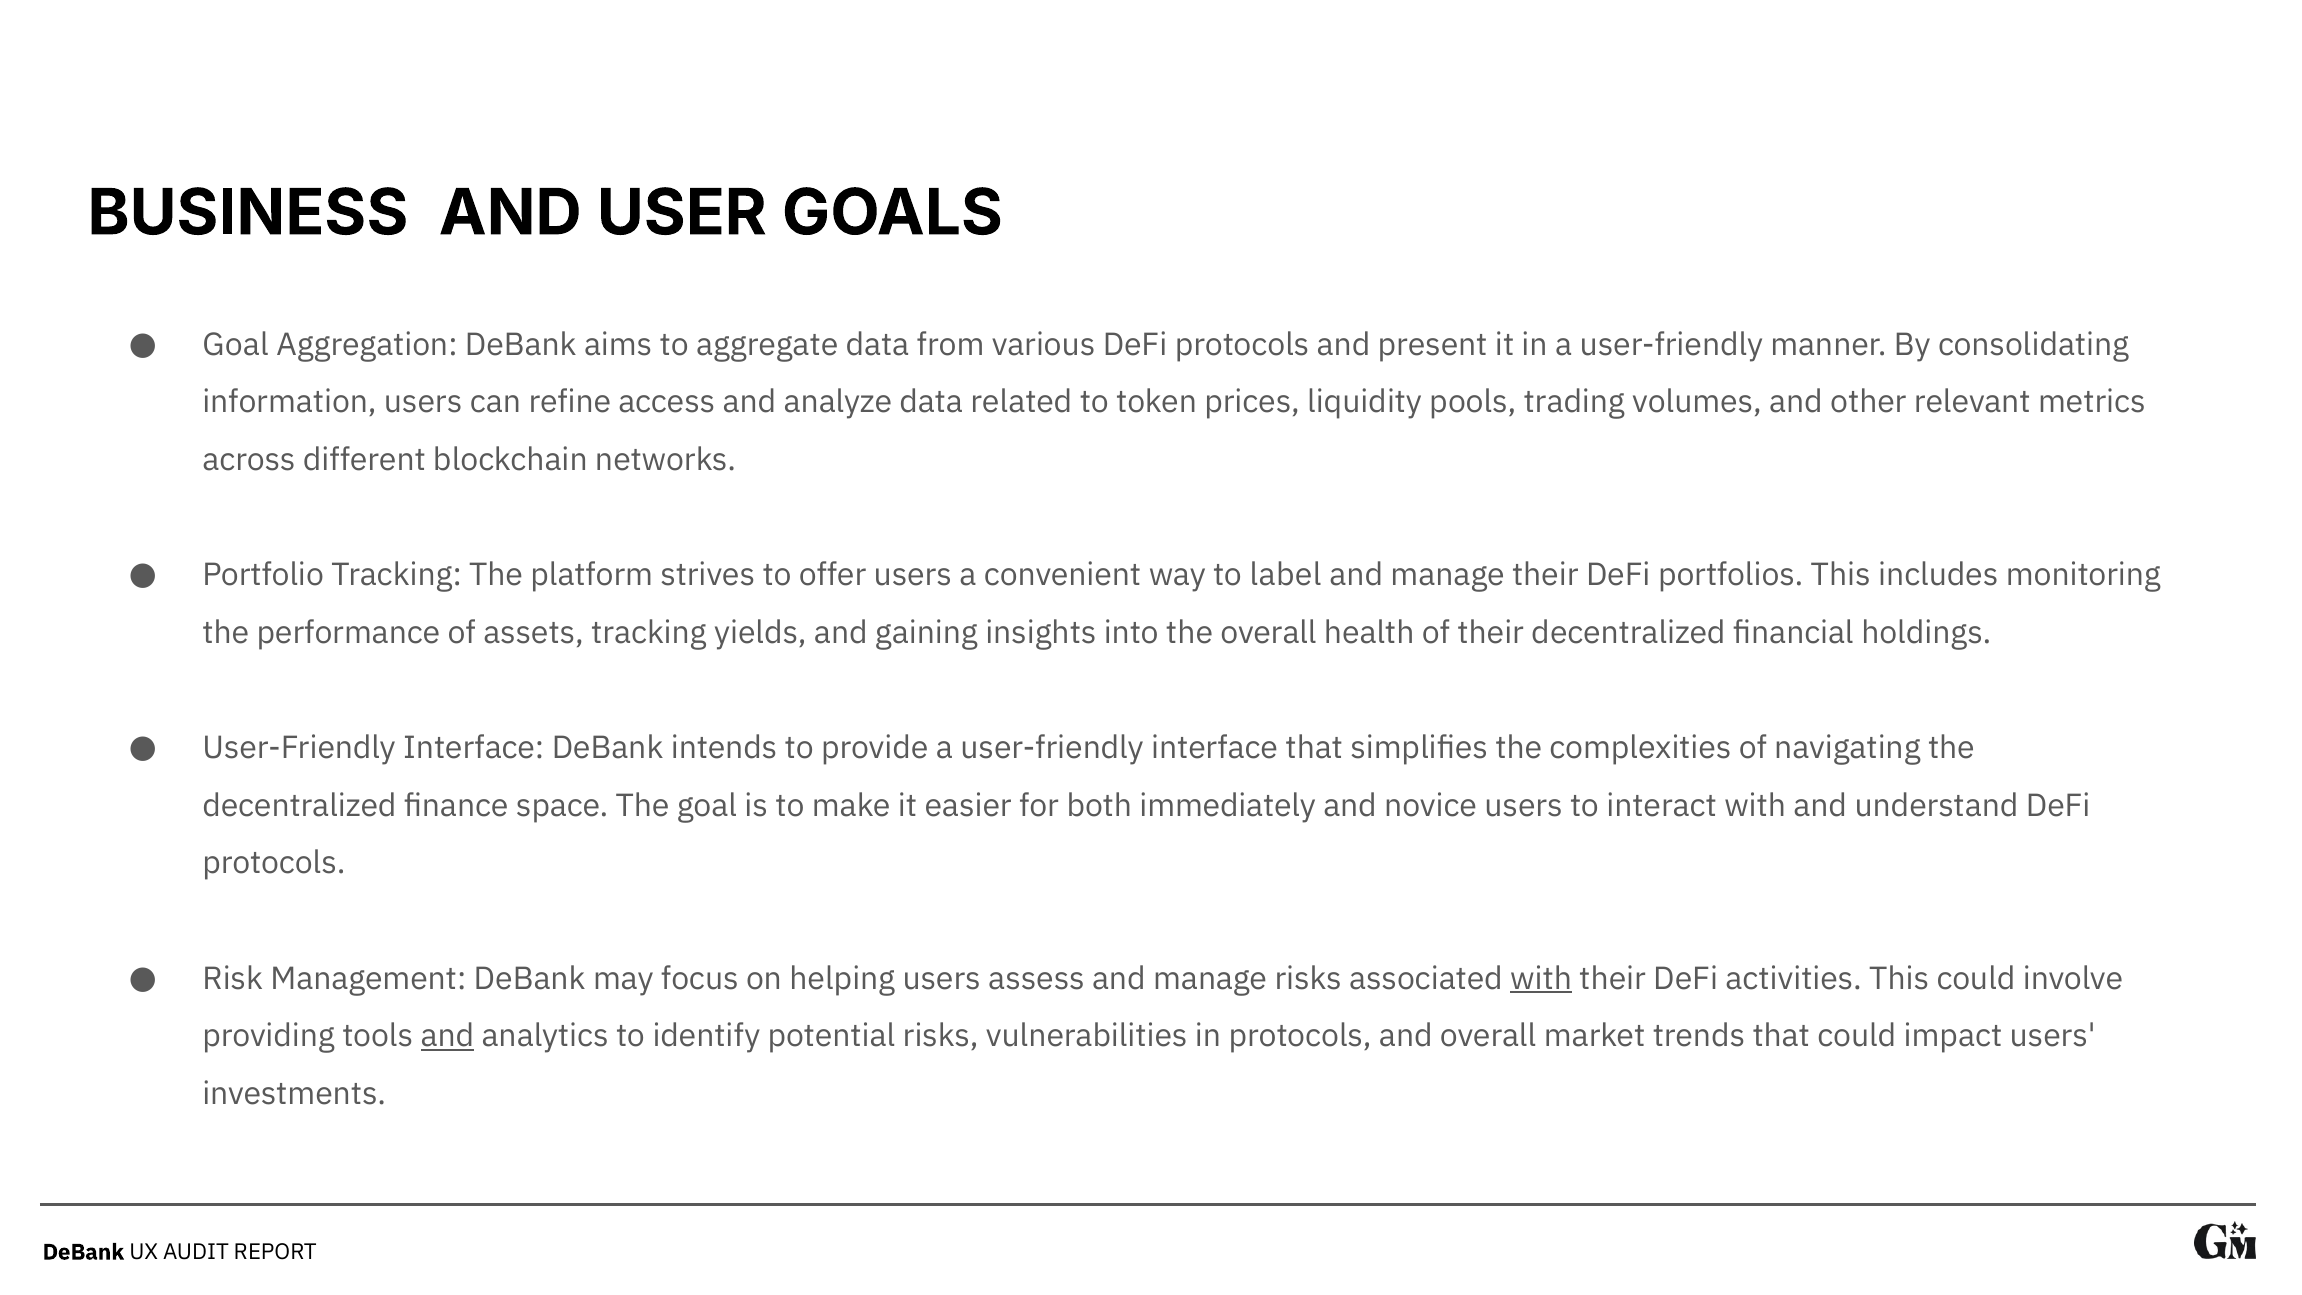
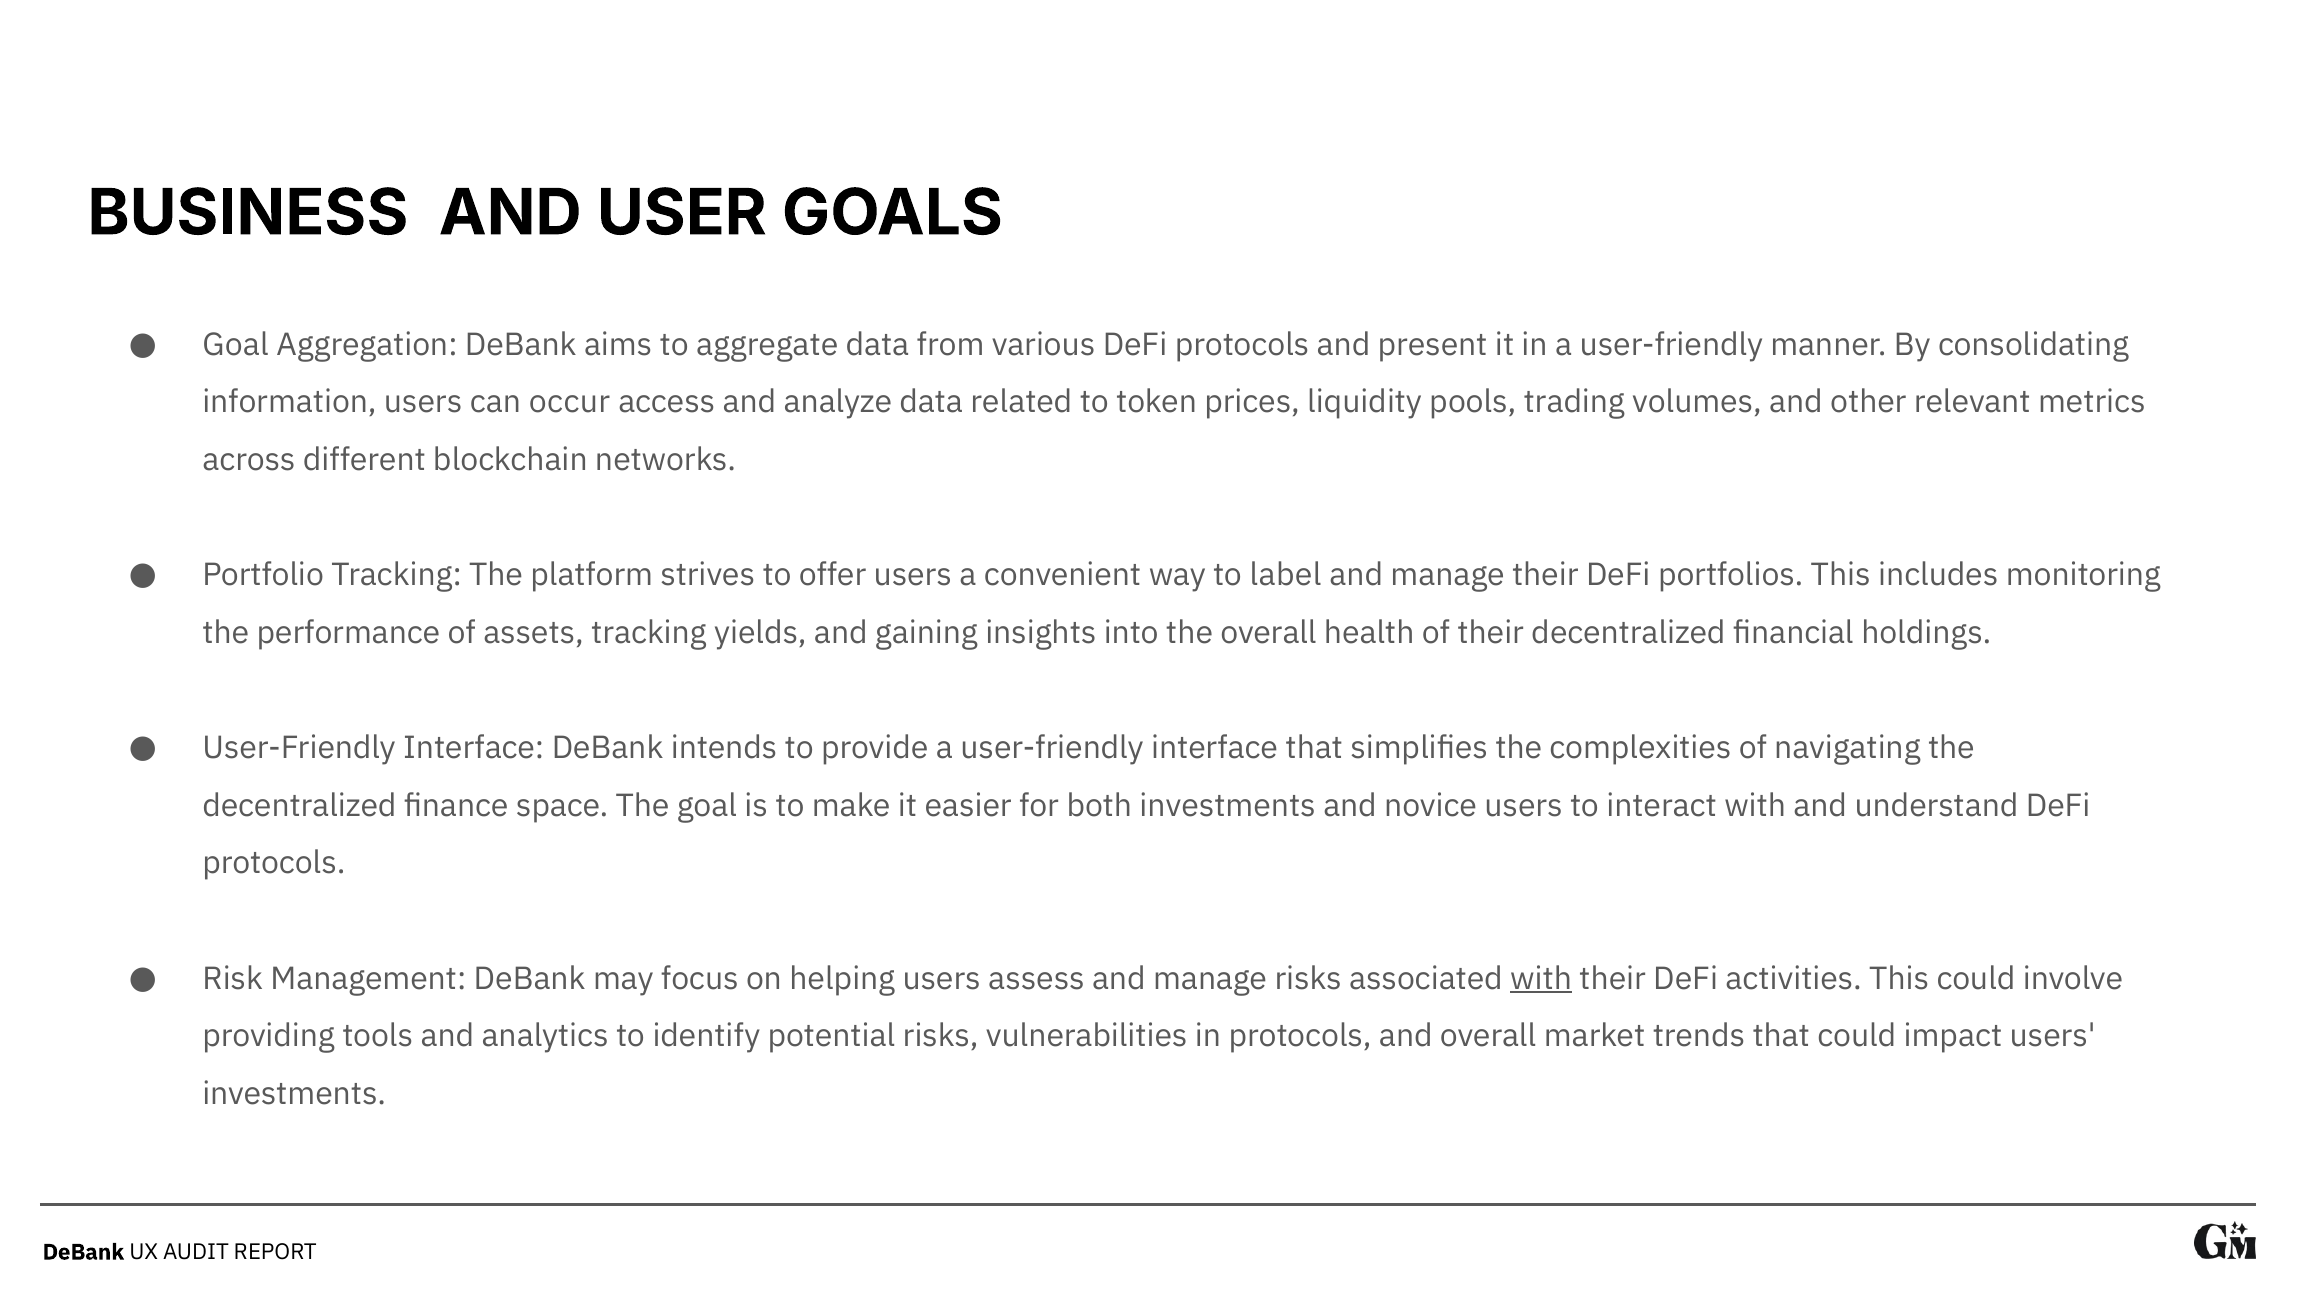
refine: refine -> occur
both immediately: immediately -> investments
and at (447, 1036) underline: present -> none
